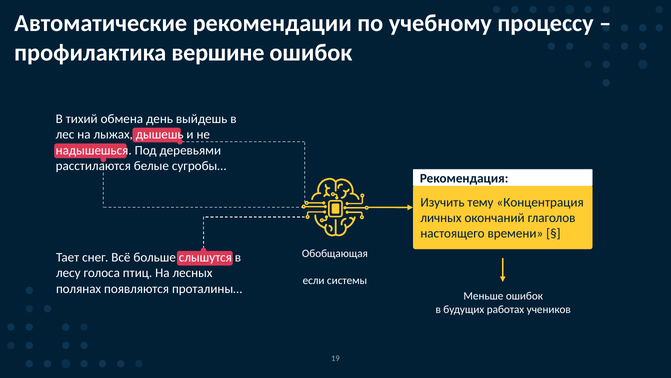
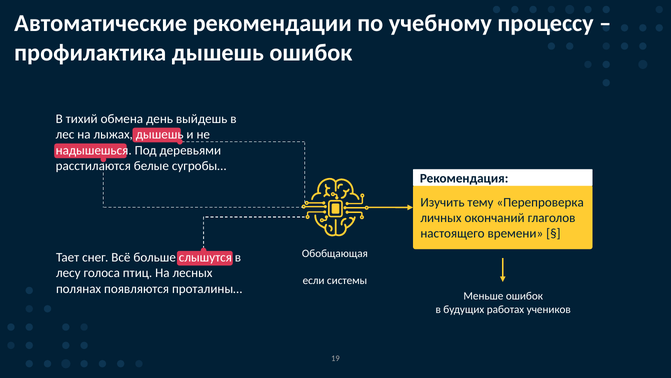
профилактика вершине: вершине -> дышешь
Концентрация: Концентрация -> Перепроверка
